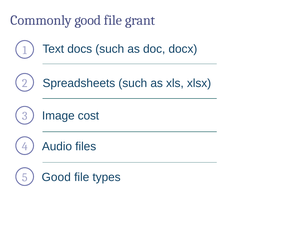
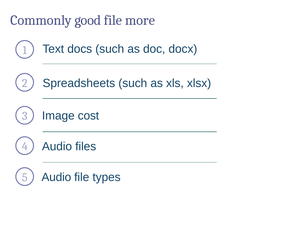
grant: grant -> more
Good at (56, 177): Good -> Audio
